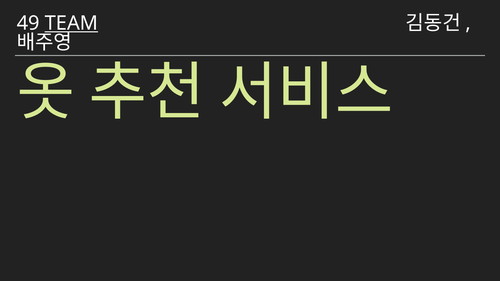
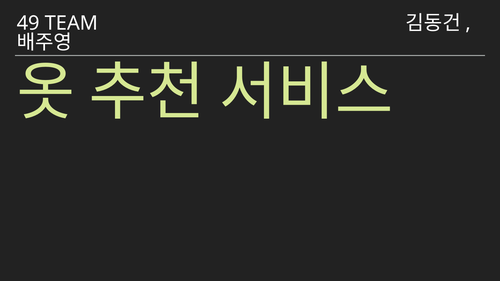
TEAM underline: present -> none
